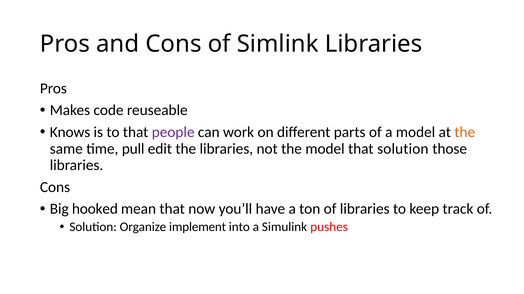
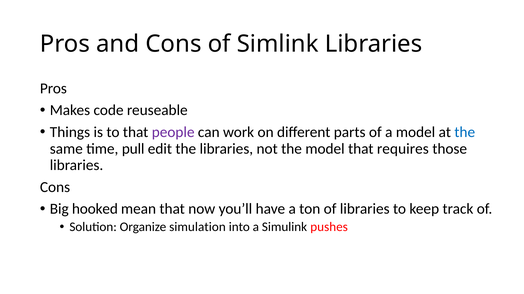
Knows: Knows -> Things
the at (465, 133) colour: orange -> blue
that solution: solution -> requires
implement: implement -> simulation
